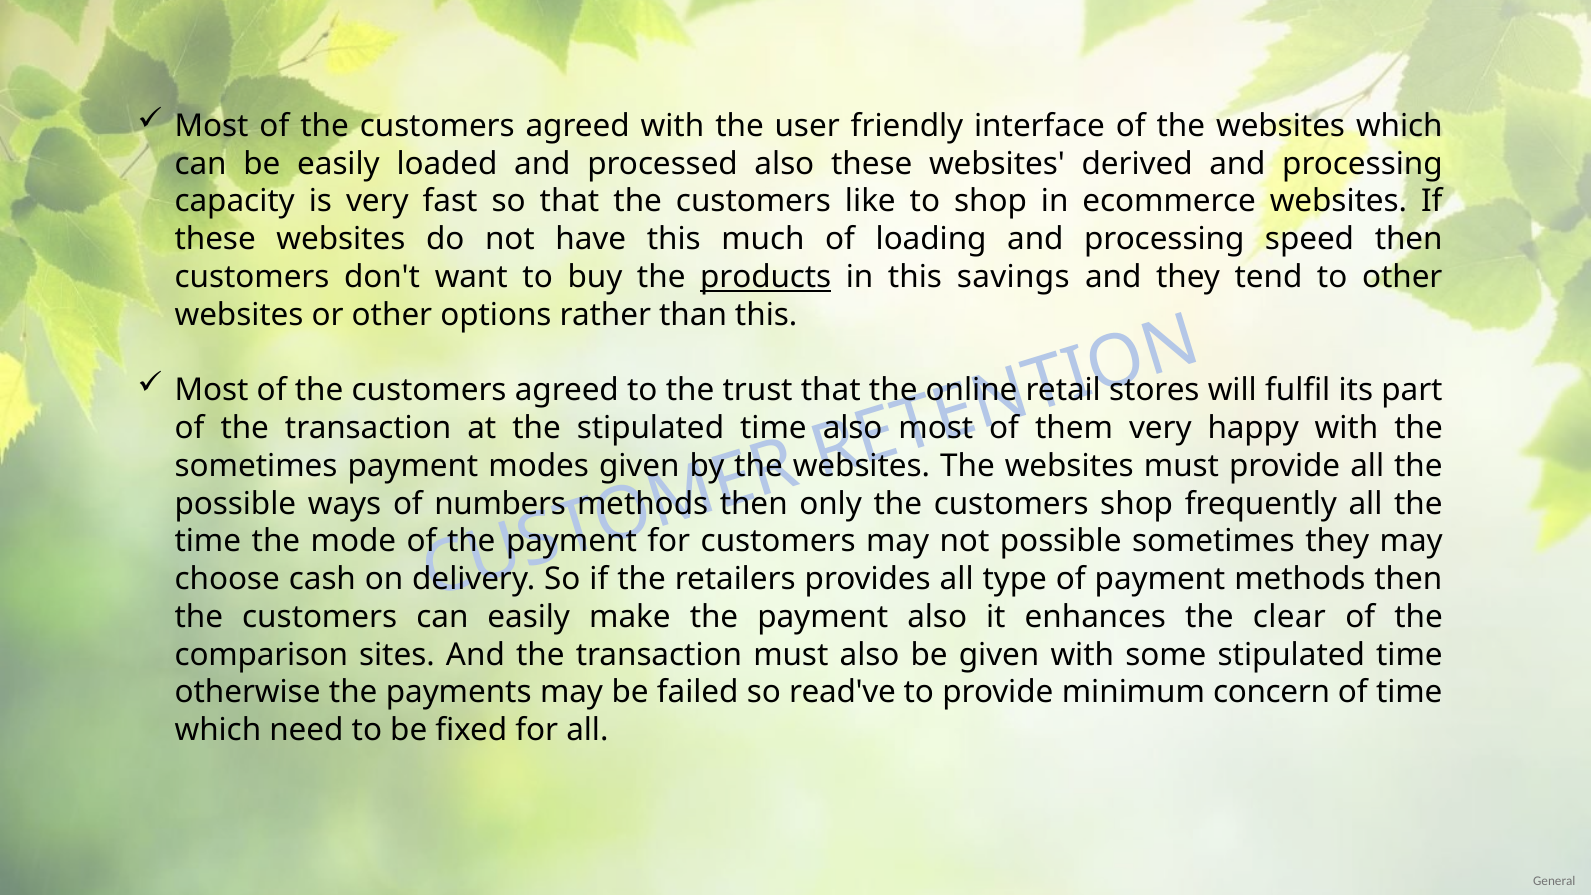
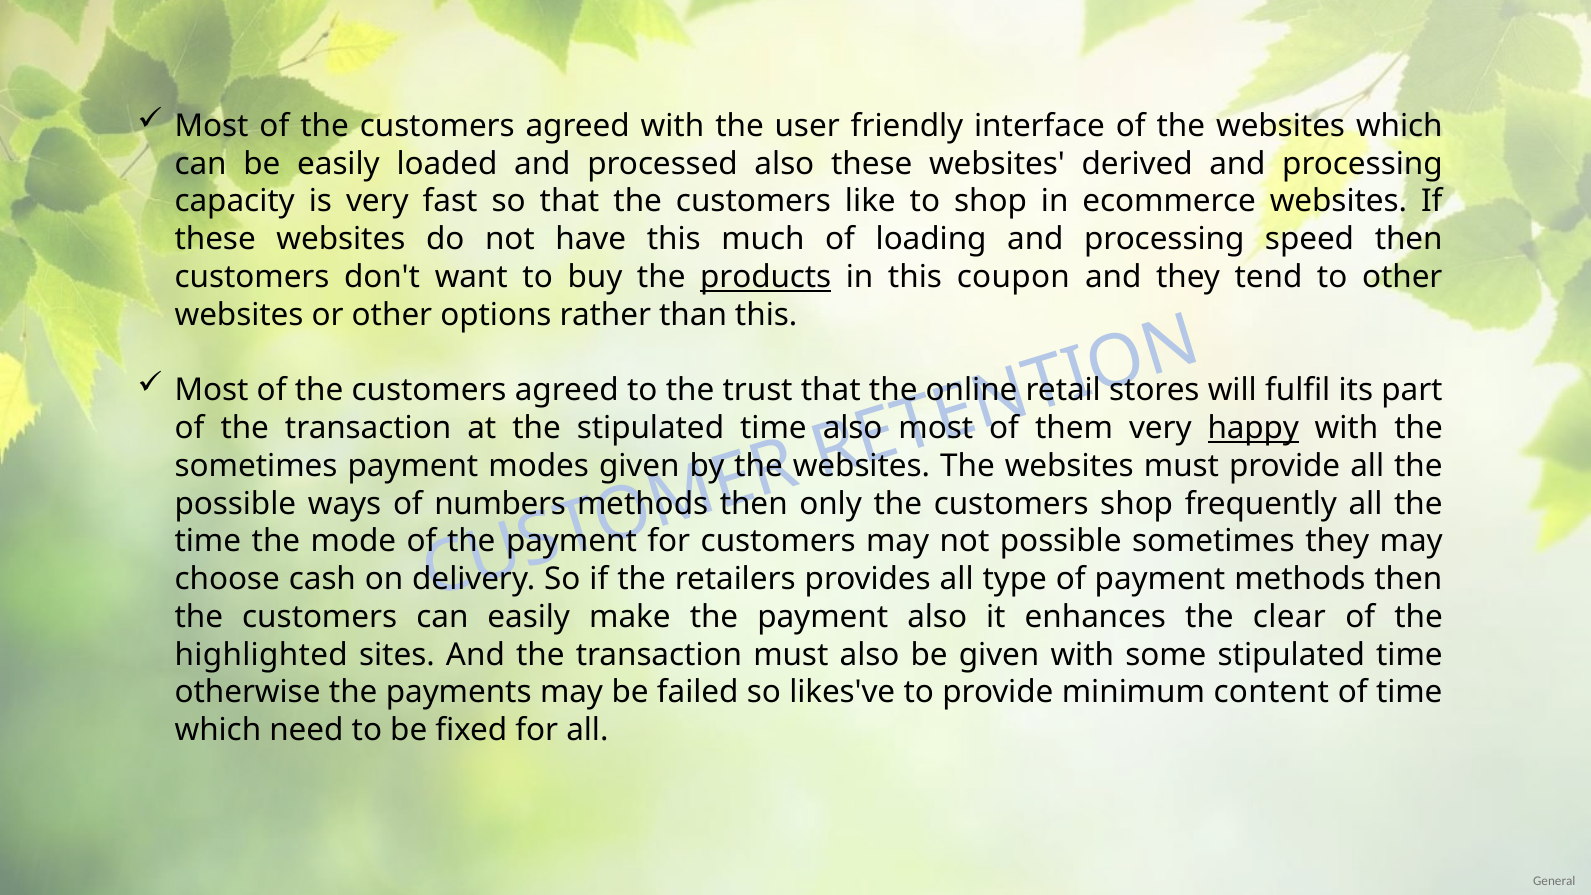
savings: savings -> coupon
happy underline: none -> present
comparison: comparison -> highlighted
read've: read've -> likes've
concern: concern -> content
